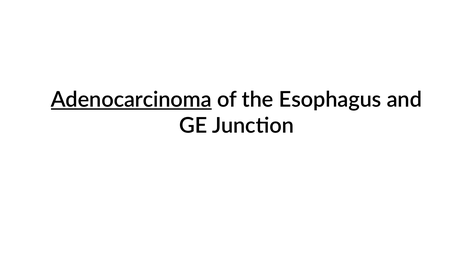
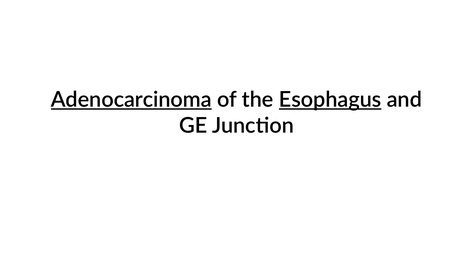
Esophagus underline: none -> present
